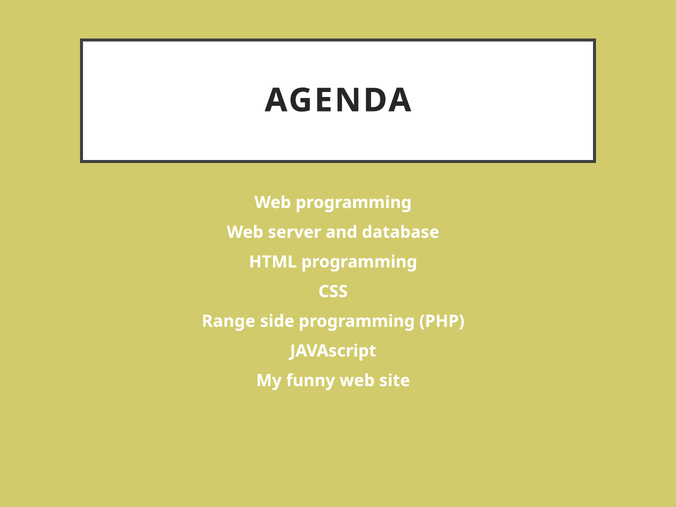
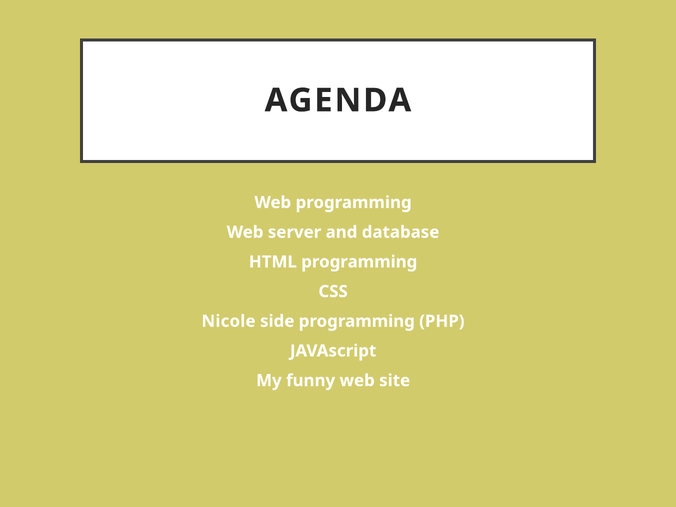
Range: Range -> Nicole
